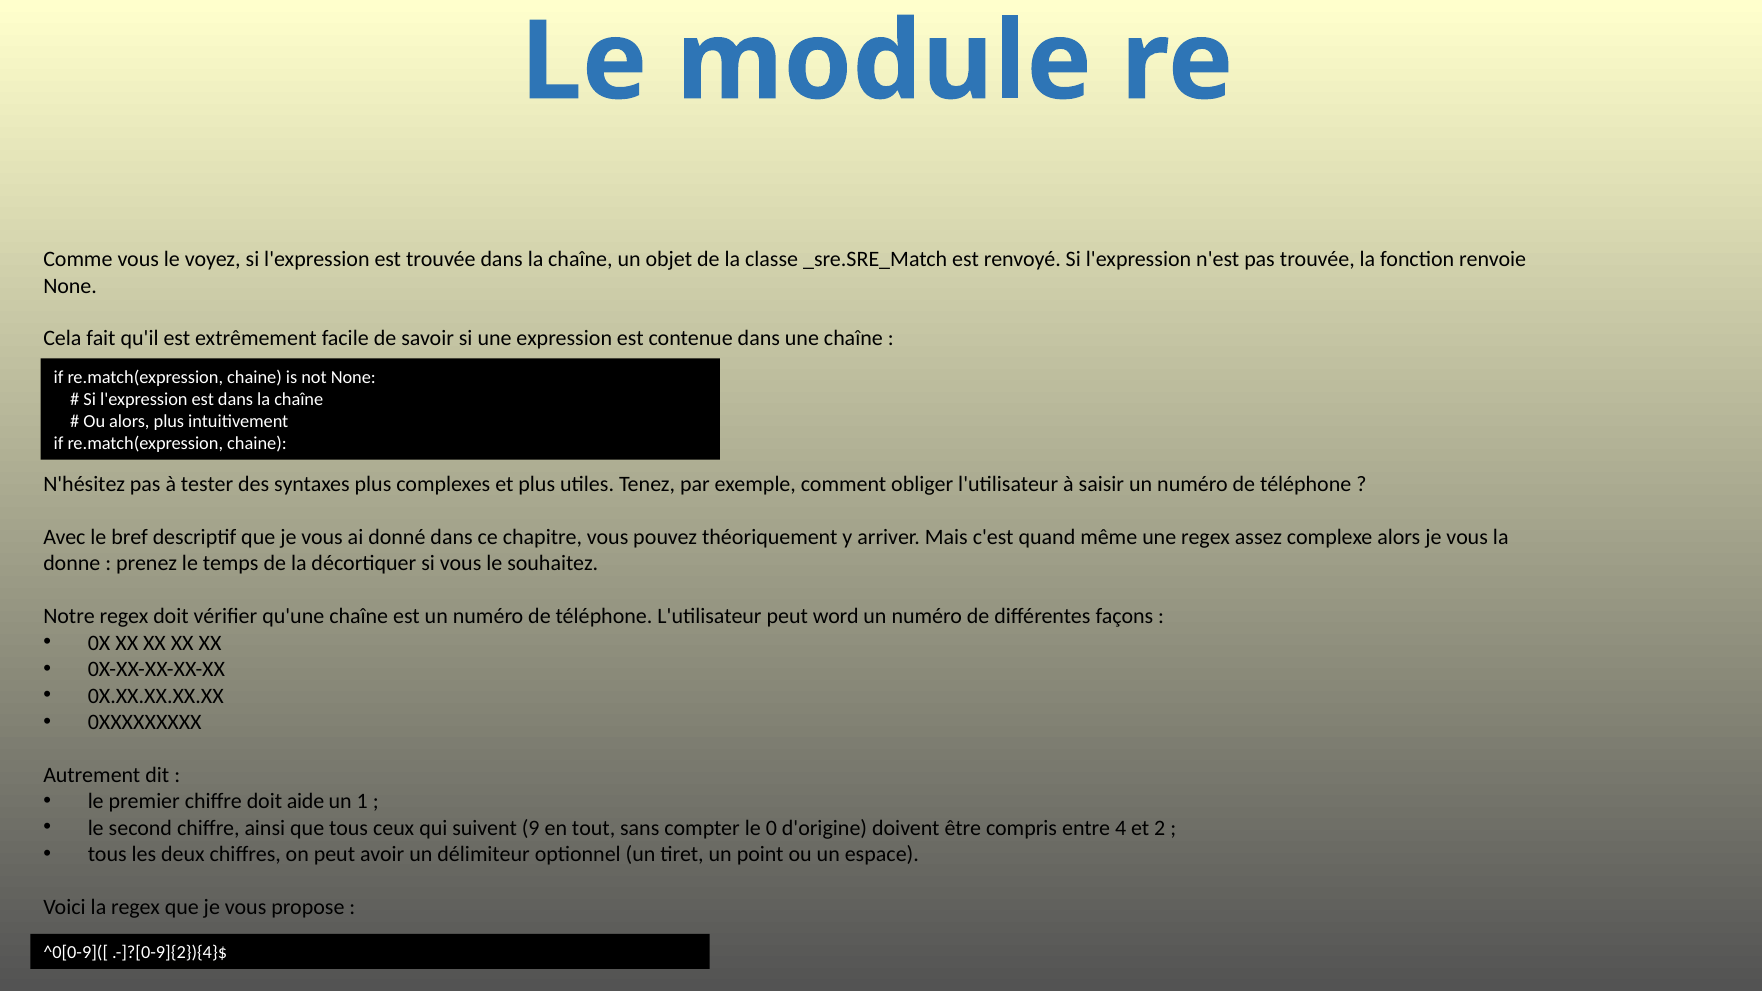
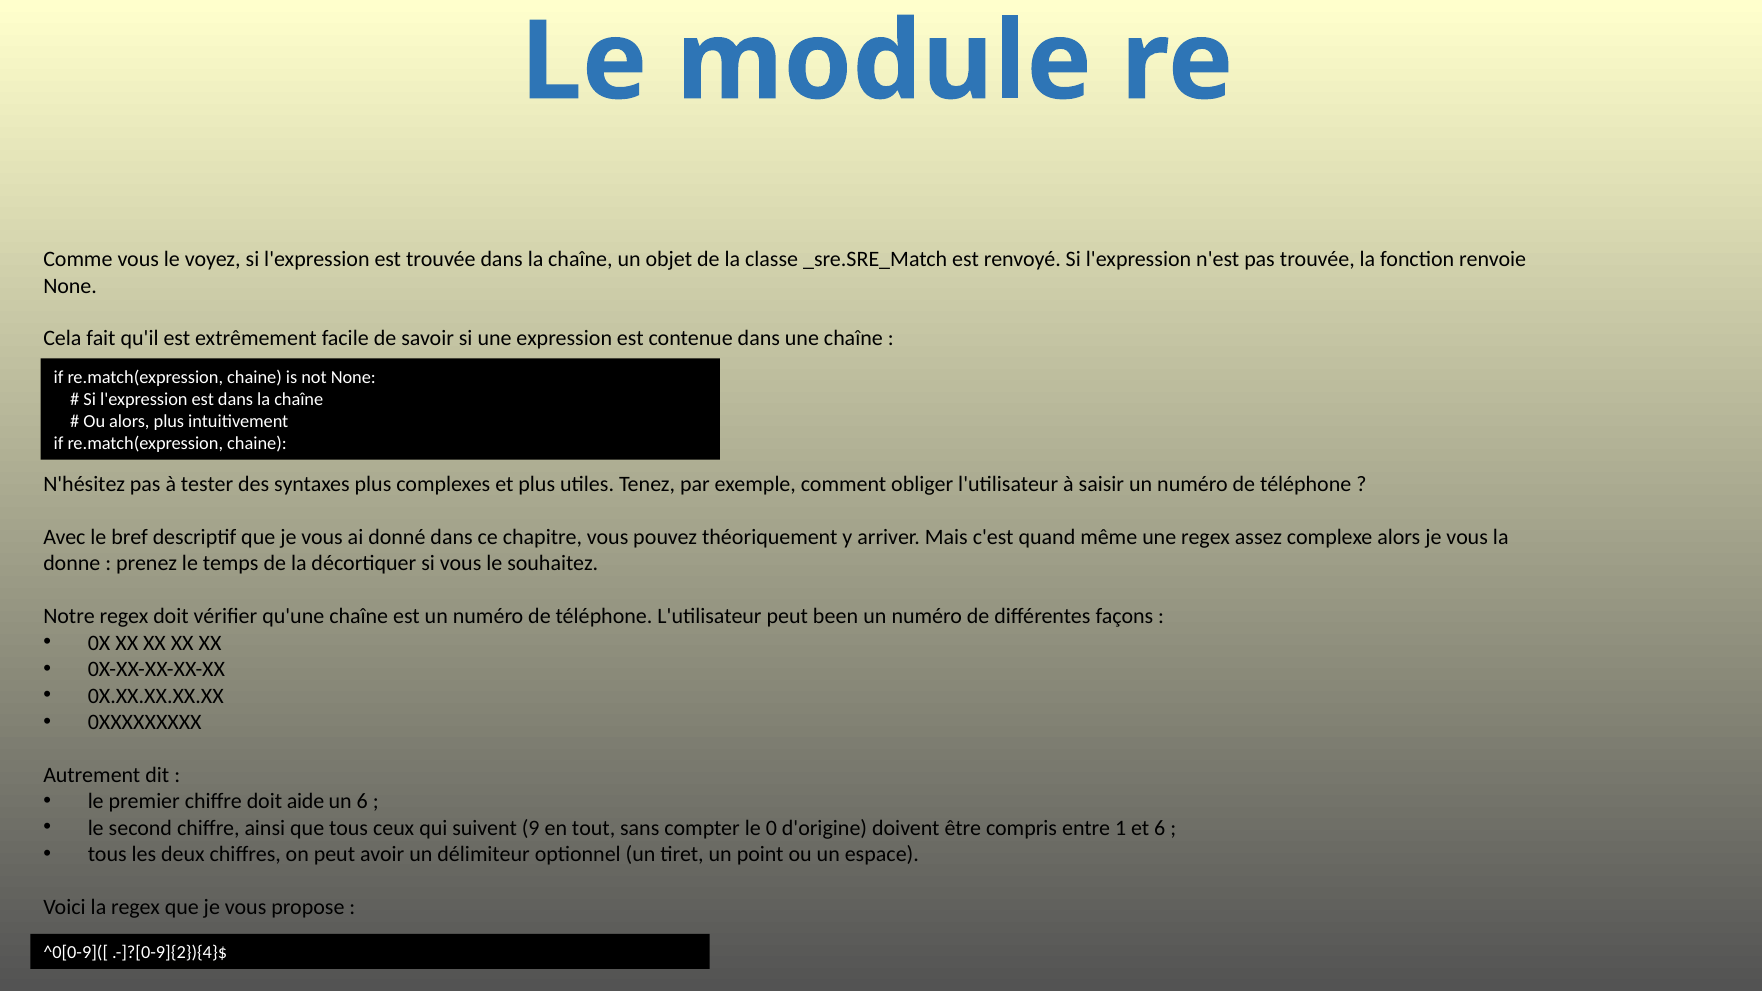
word: word -> been
un 1: 1 -> 6
4: 4 -> 1
et 2: 2 -> 6
